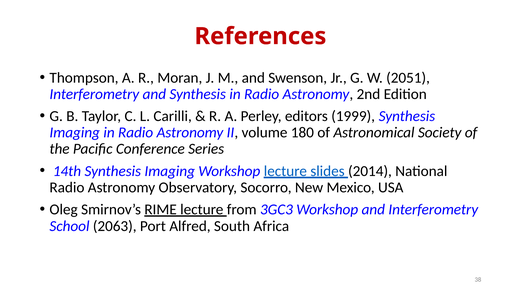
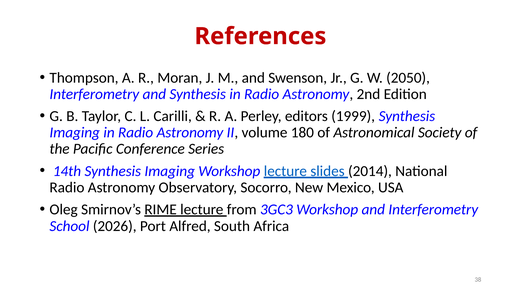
2051: 2051 -> 2050
2063: 2063 -> 2026
